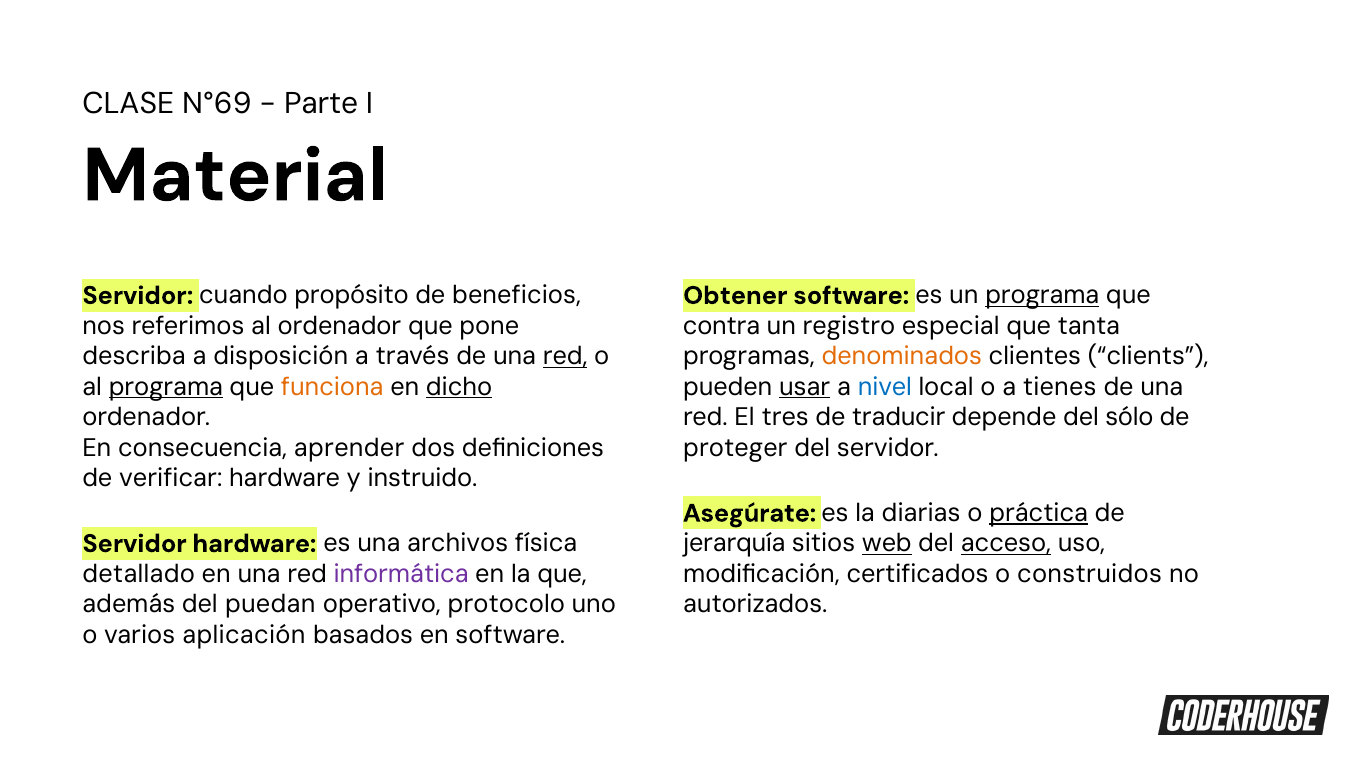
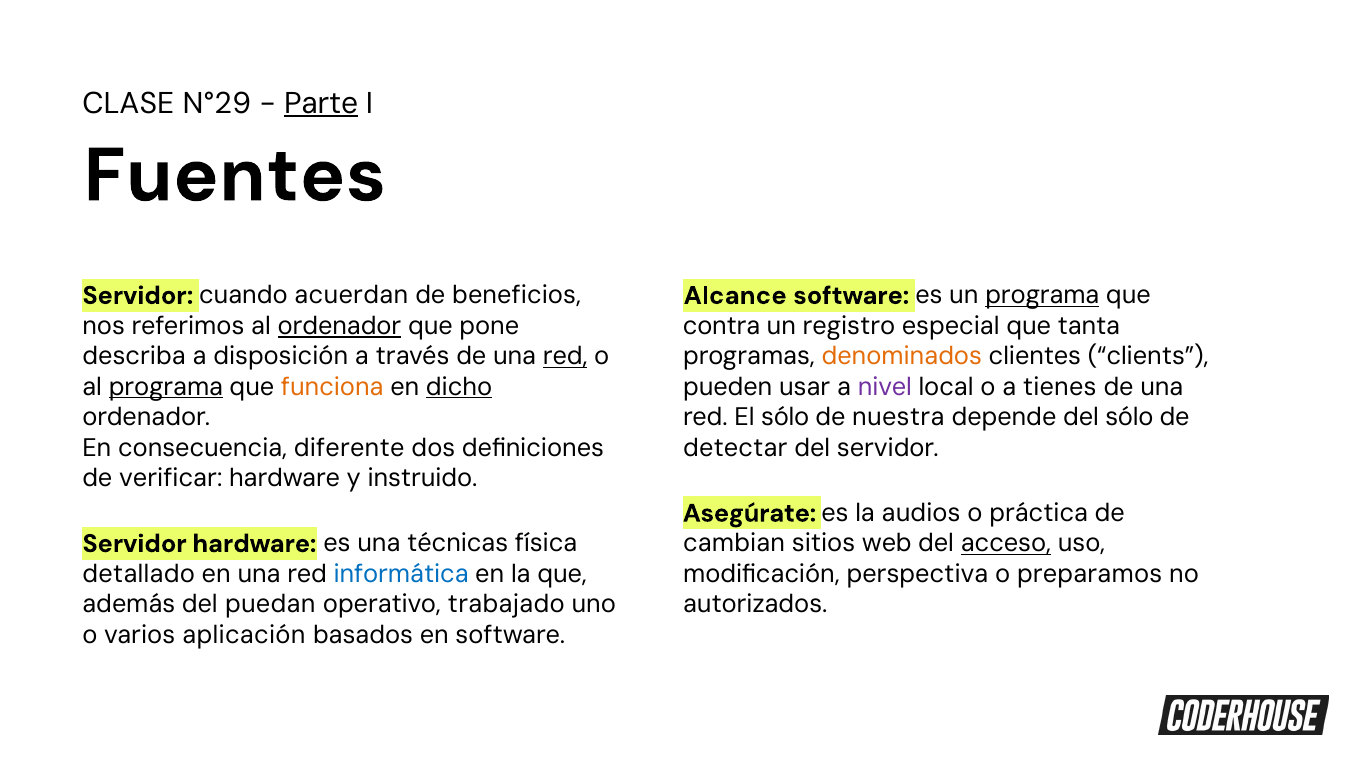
N°69: N°69 -> N°29
Parte underline: none -> present
Material: Material -> Fuentes
propósito: propósito -> acuerdan
Obtener: Obtener -> Alcance
ordenador at (339, 326) underline: none -> present
usar underline: present -> none
nivel colour: blue -> purple
El tres: tres -> sólo
traducir: traducir -> nuestra
aprender: aprender -> diferente
proteger: proteger -> detectar
diarias: diarias -> audios
práctica underline: present -> none
archivos: archivos -> técnicas
jerarquía: jerarquía -> cambian
web underline: present -> none
informática colour: purple -> blue
certificados: certificados -> perspectiva
construidos: construidos -> preparamos
protocolo: protocolo -> trabajado
